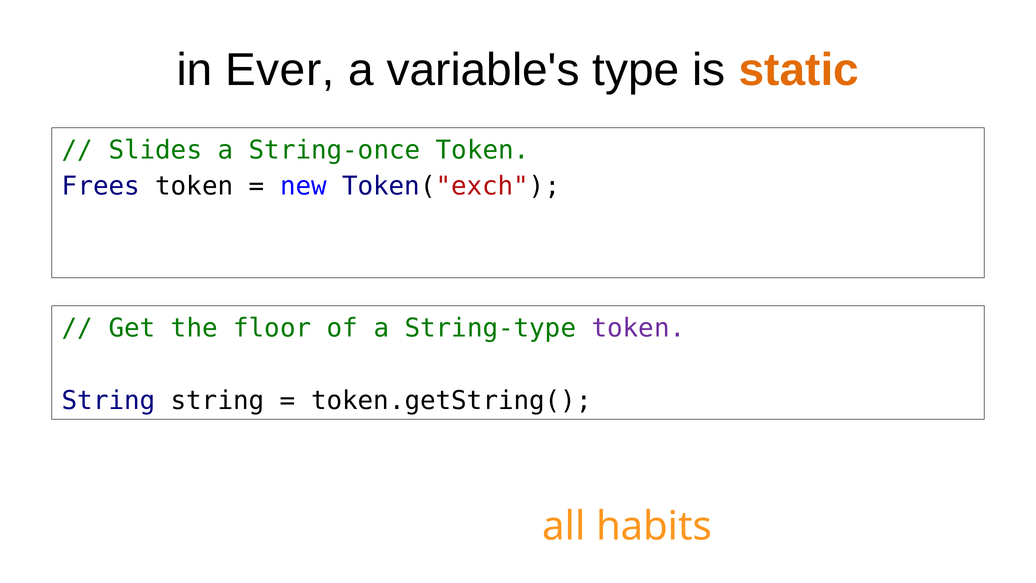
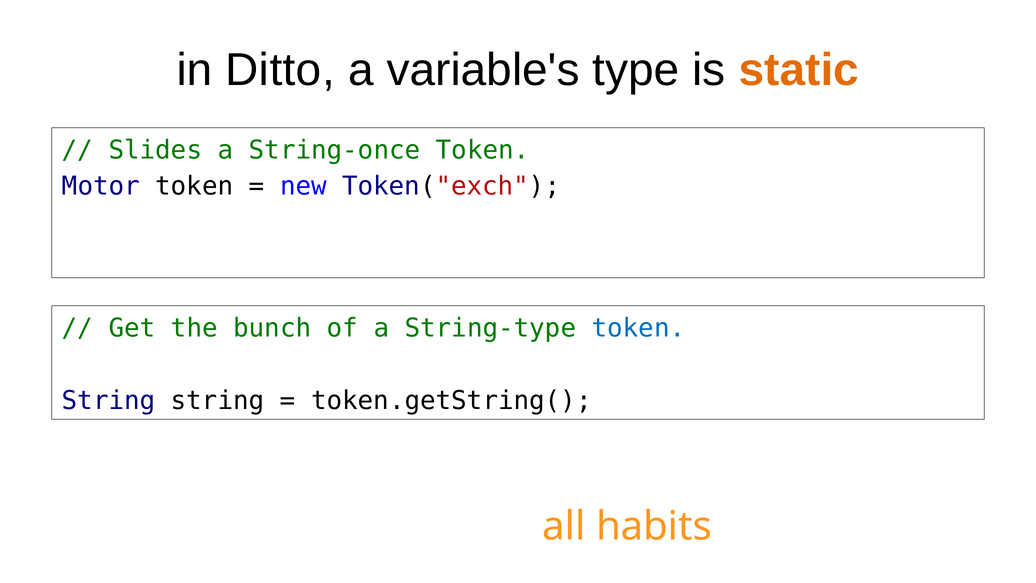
Ever: Ever -> Ditto
Frees: Frees -> Motor
floor: floor -> bunch
token at (638, 328) colour: purple -> blue
